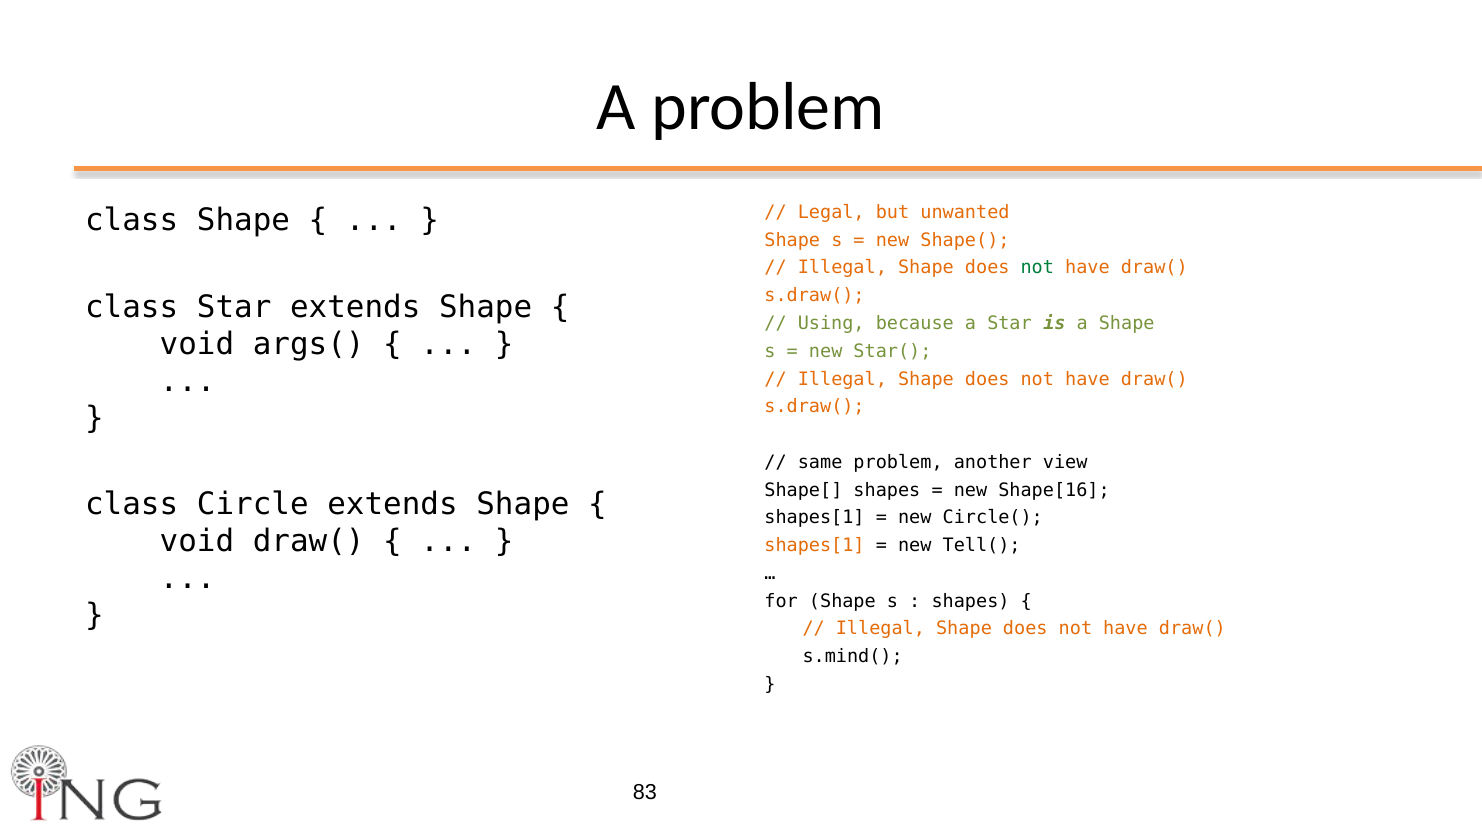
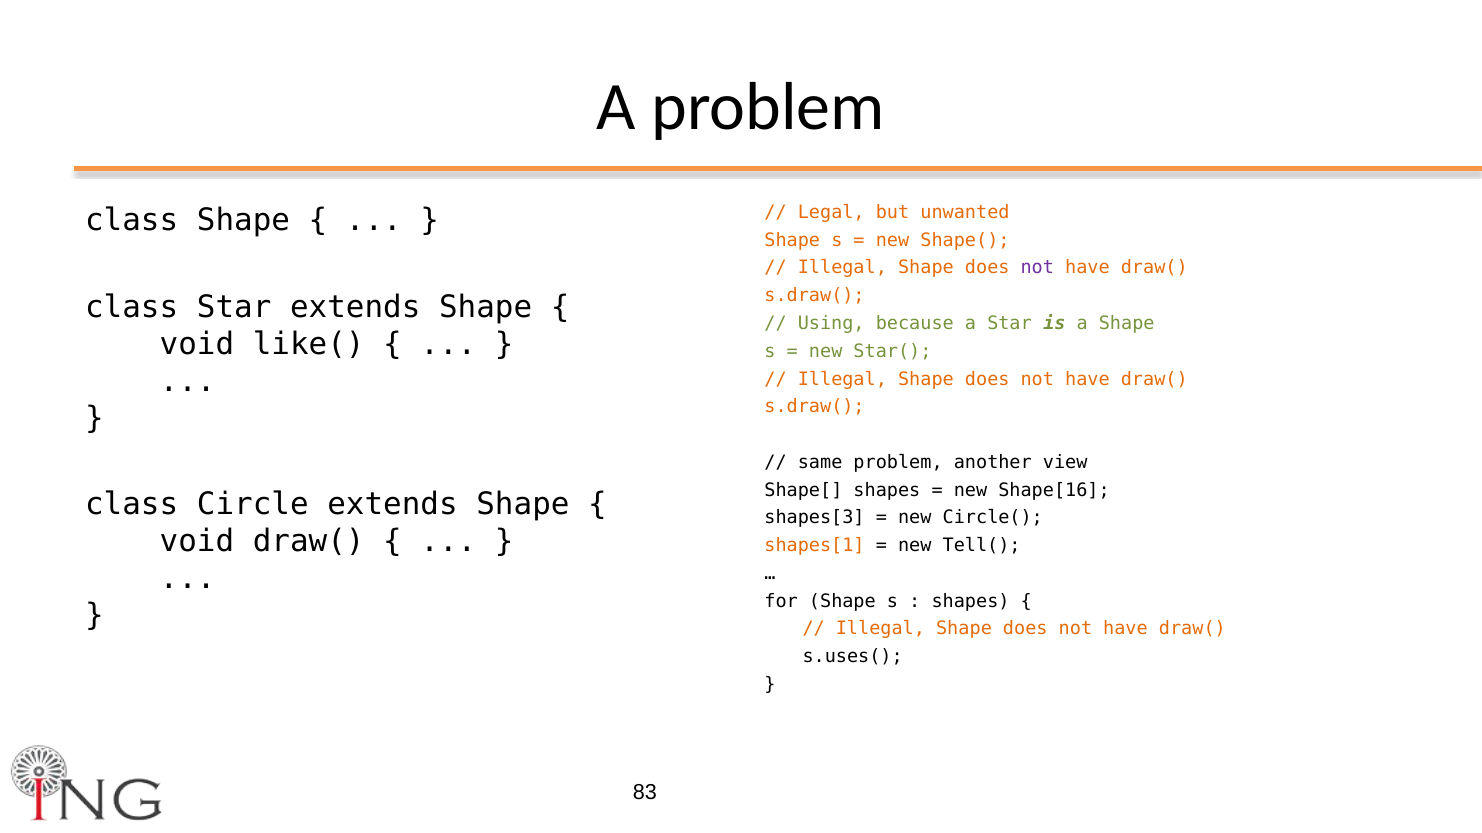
not at (1037, 268) colour: green -> purple
args(: args( -> like(
shapes[1 at (815, 518): shapes[1 -> shapes[3
s.mind(: s.mind( -> s.uses(
